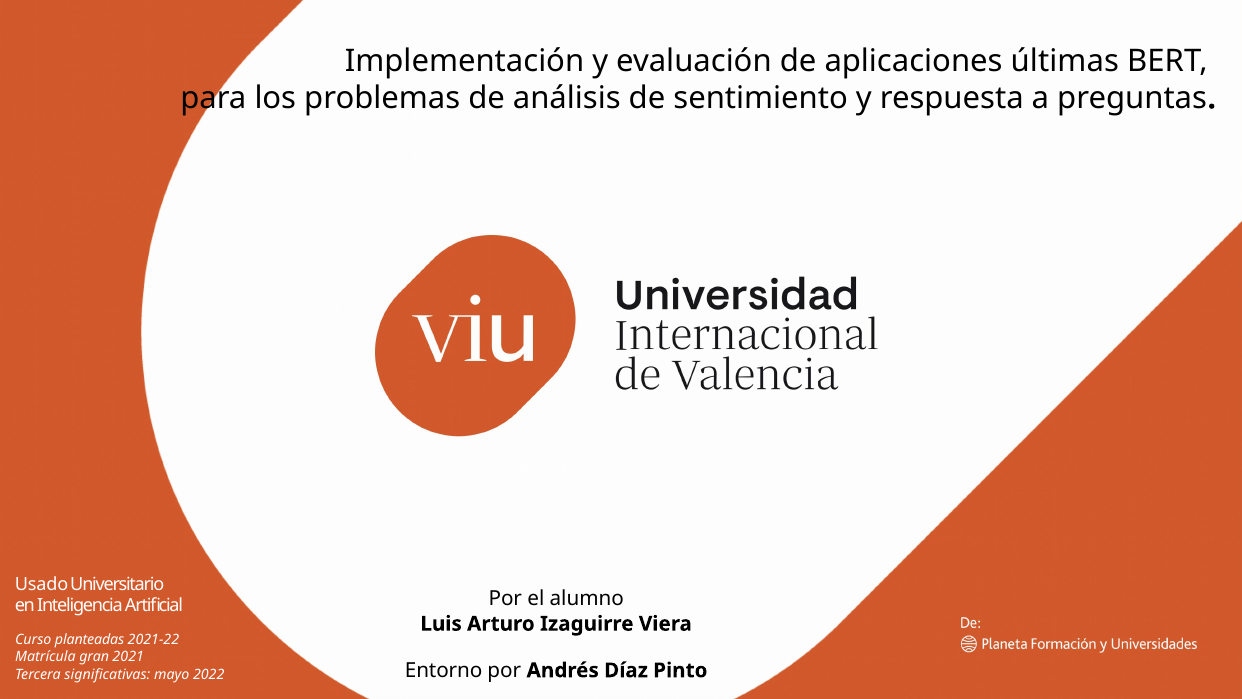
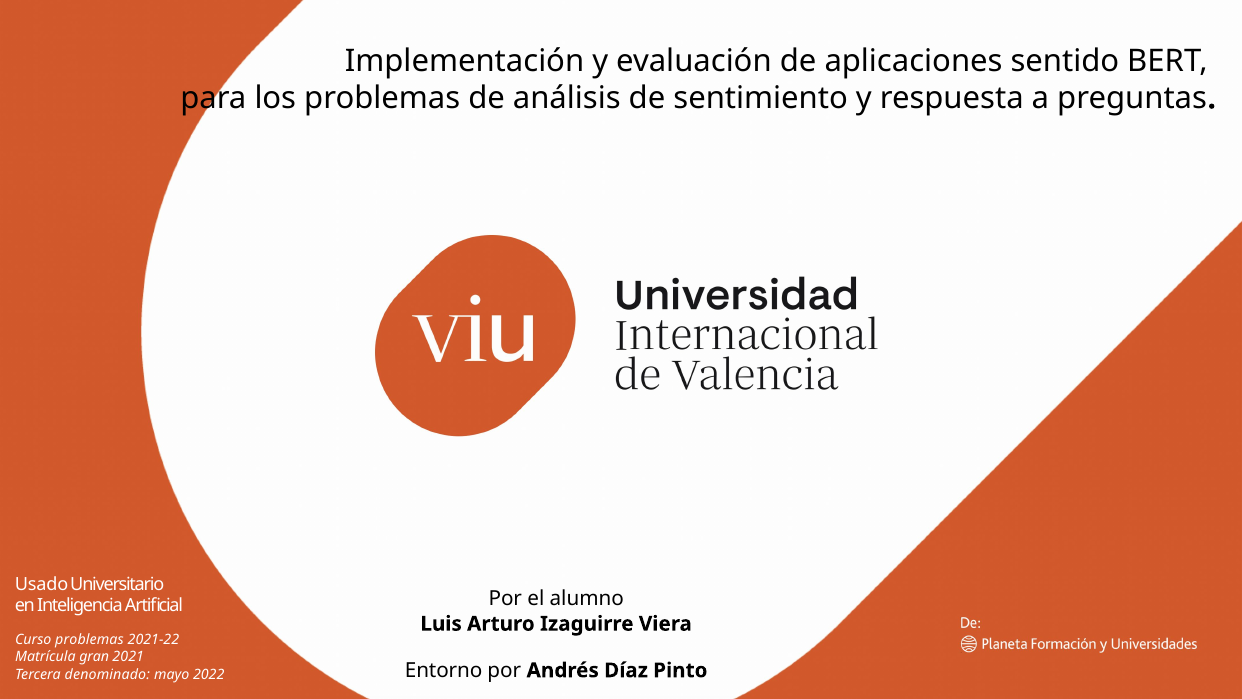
últimas: últimas -> sentido
Curso planteadas: planteadas -> problemas
significativas: significativas -> denominado
